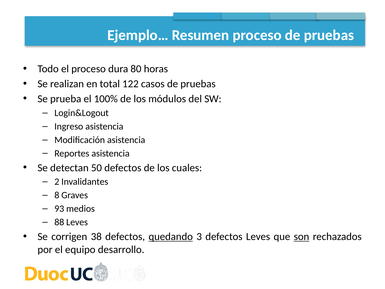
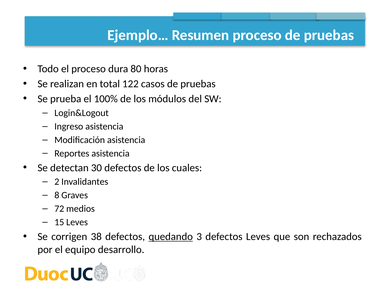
50: 50 -> 30
93: 93 -> 72
88: 88 -> 15
son underline: present -> none
